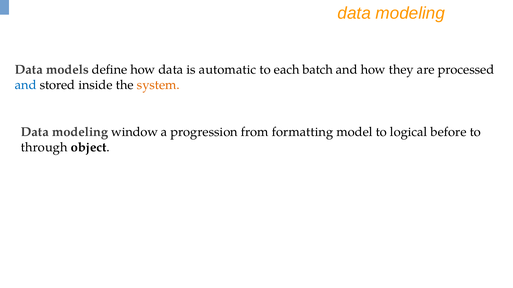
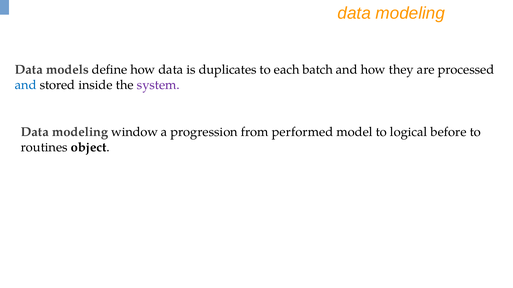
automatic: automatic -> duplicates
system colour: orange -> purple
formatting: formatting -> performed
through: through -> routines
